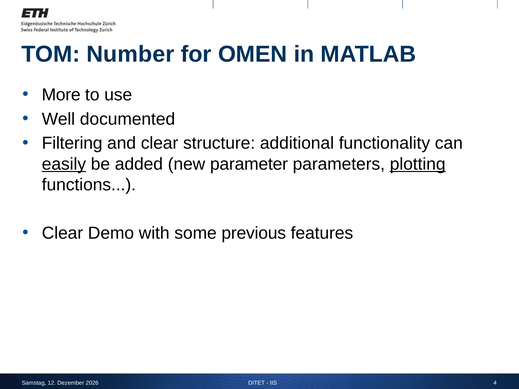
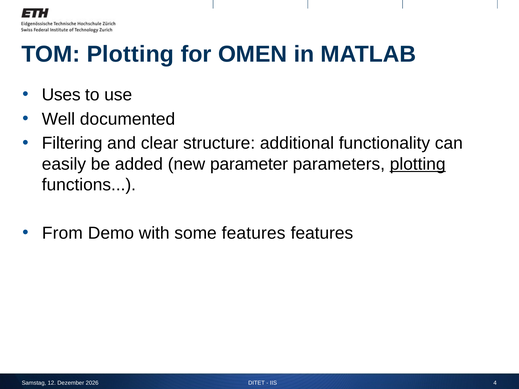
TOM Number: Number -> Plotting
More: More -> Uses
easily underline: present -> none
Clear at (62, 233): Clear -> From
some previous: previous -> features
